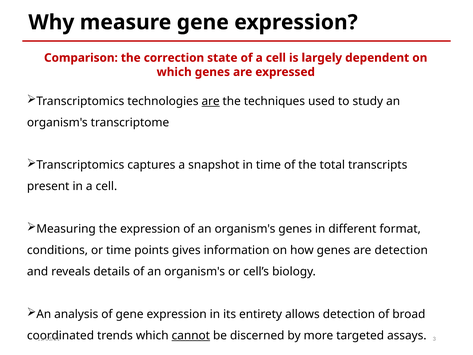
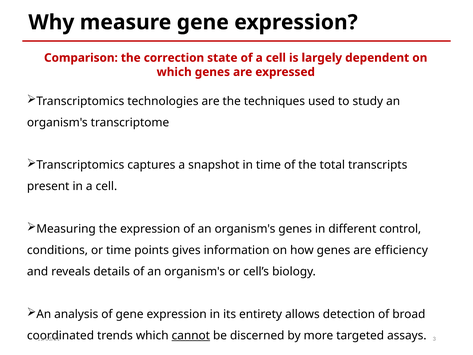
are at (211, 101) underline: present -> none
format: format -> control
are detection: detection -> efficiency
